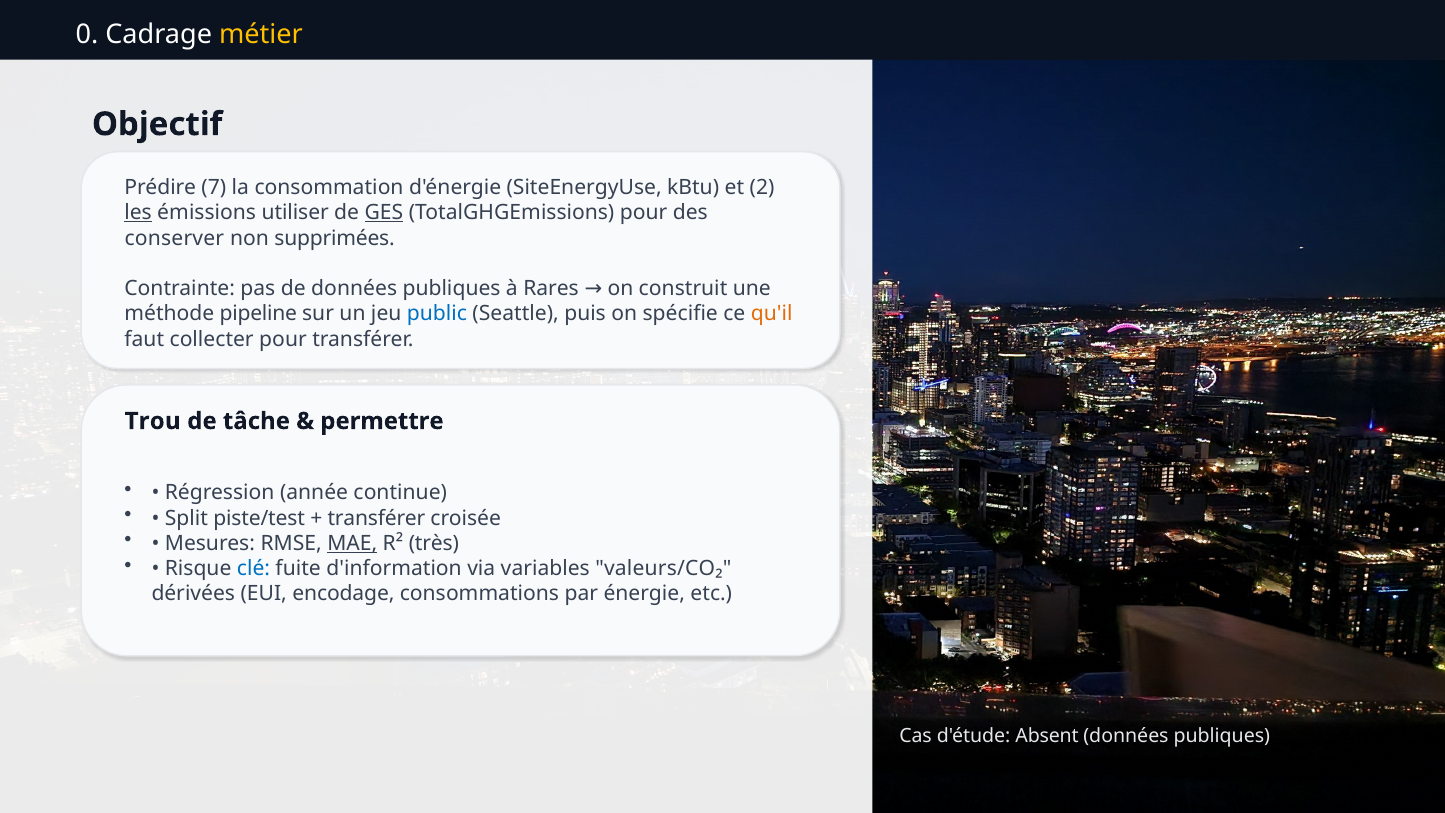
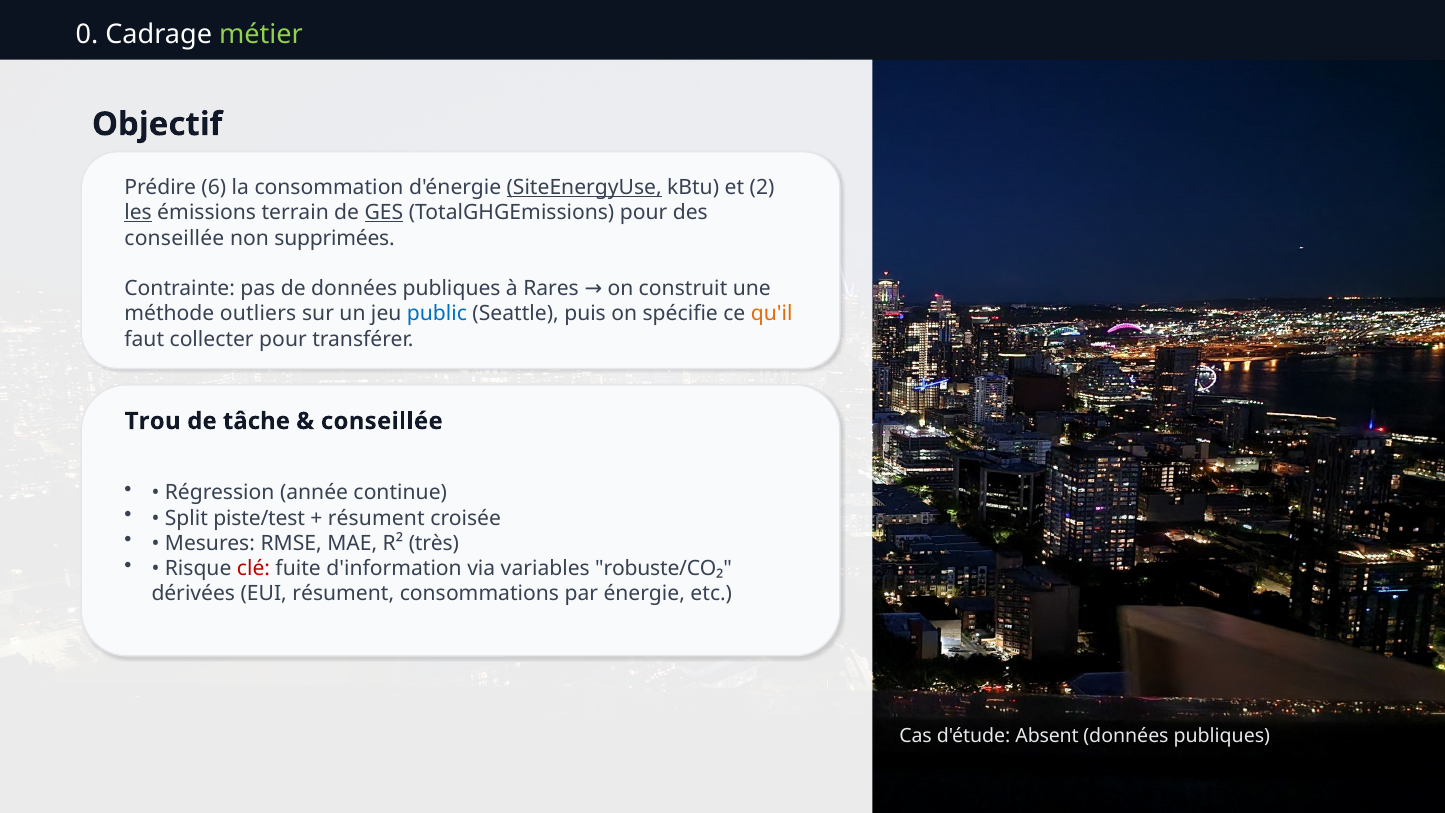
métier colour: yellow -> light green
7: 7 -> 6
SiteEnergyUse underline: none -> present
utiliser: utiliser -> terrain
conserver at (174, 238): conserver -> conseillée
pipeline: pipeline -> outliers
permettre at (382, 421): permettre -> conseillée
transférer at (376, 518): transférer -> résument
MAE underline: present -> none
clé colour: blue -> red
valeurs/CO₂: valeurs/CO₂ -> robuste/CO₂
EUI encodage: encodage -> résument
